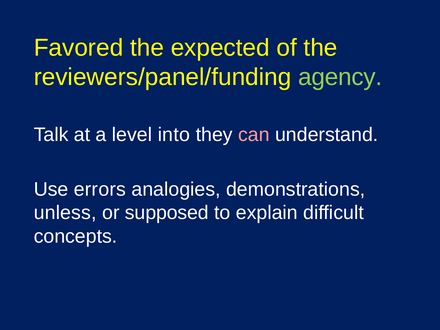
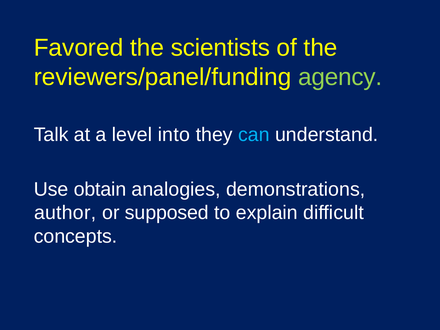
expected: expected -> scientists
can colour: pink -> light blue
errors: errors -> obtain
unless: unless -> author
